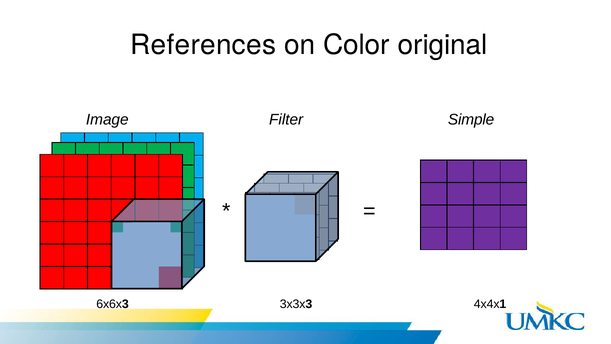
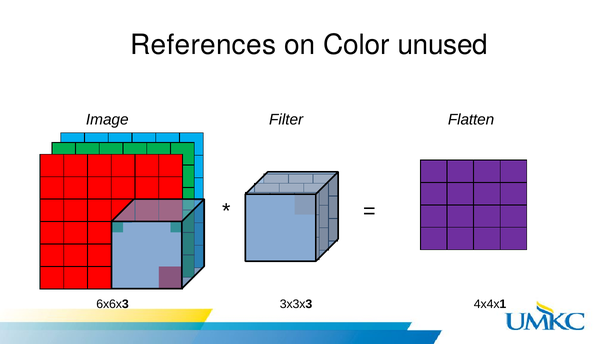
original: original -> unused
Simple: Simple -> Flatten
